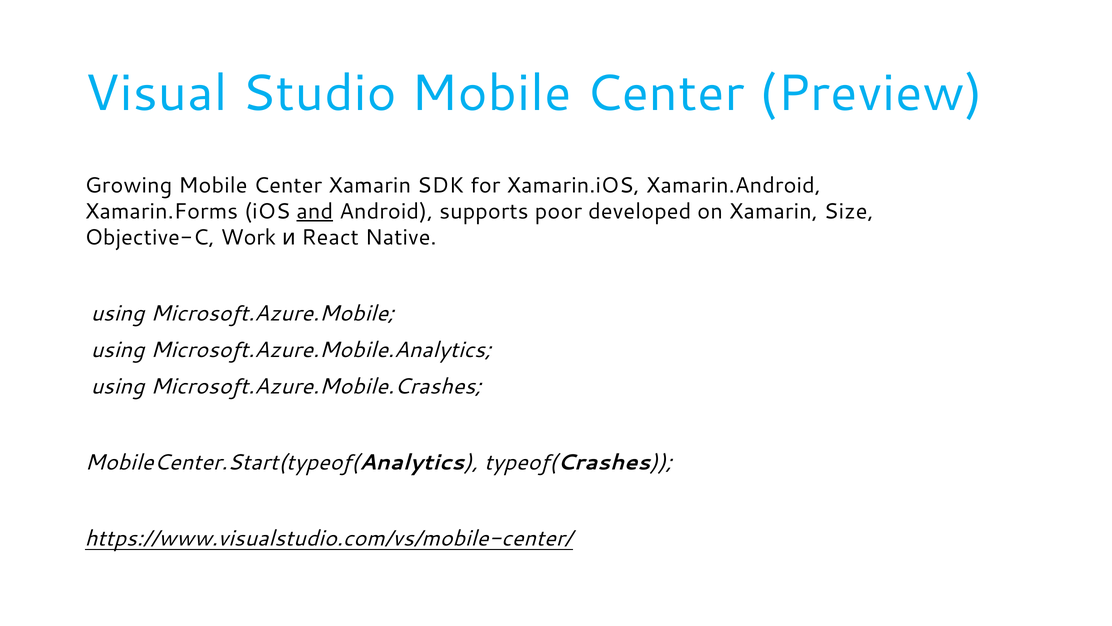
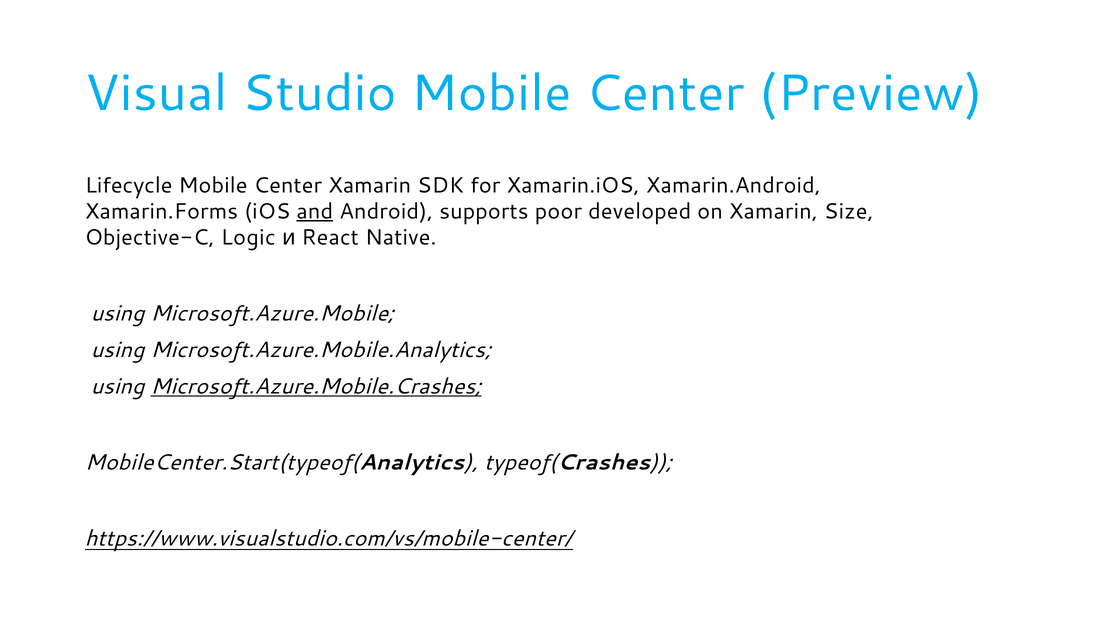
Growing: Growing -> Lifecycle
Work: Work -> Logic
Microsoft.Azure.Mobile.Crashes underline: none -> present
